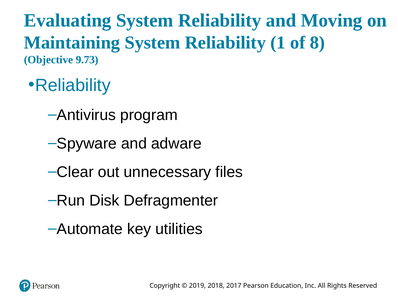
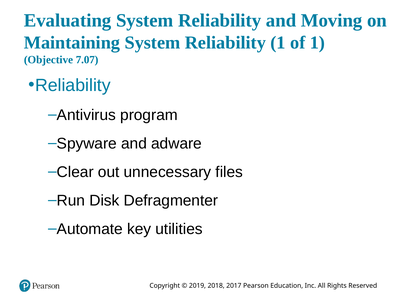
of 8: 8 -> 1
9.73: 9.73 -> 7.07
